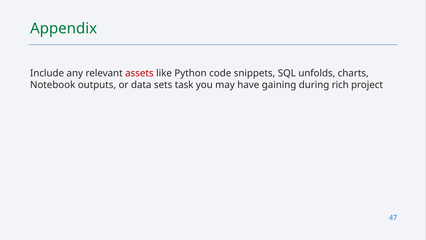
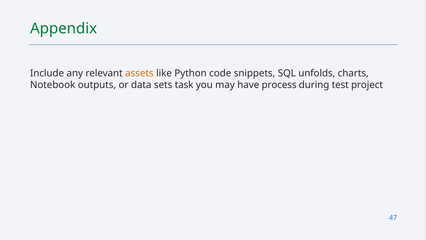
assets colour: red -> orange
gaining: gaining -> process
rich: rich -> test
